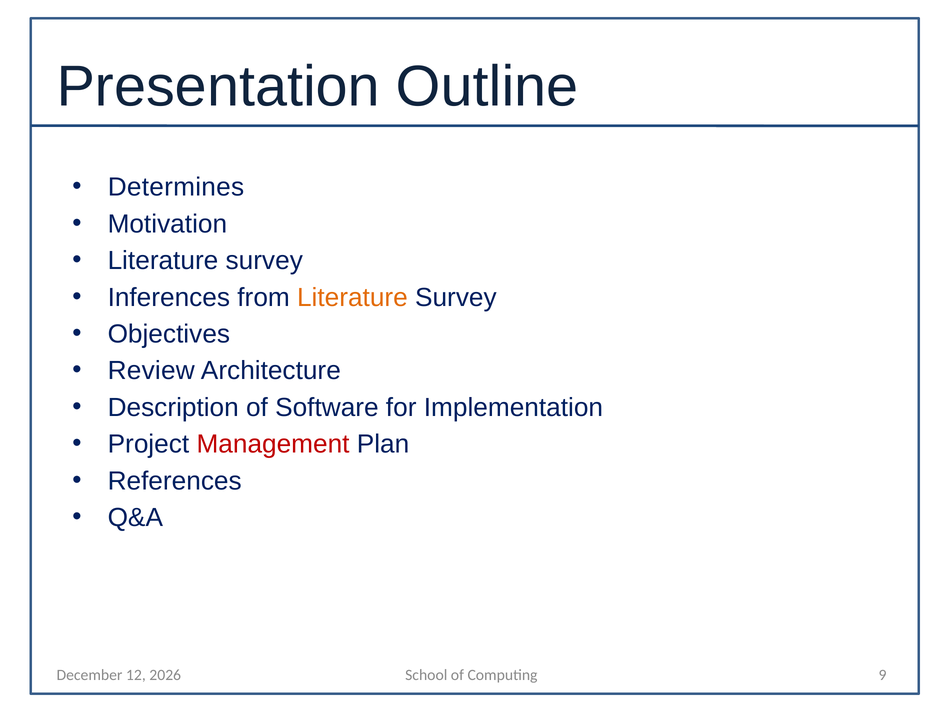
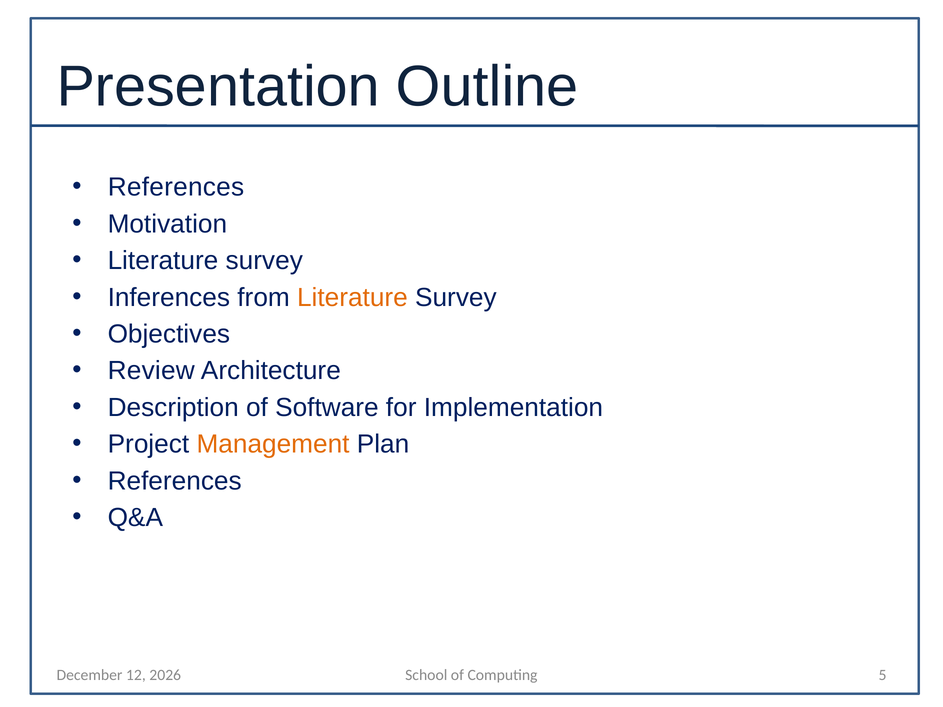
Determines at (176, 187): Determines -> References
Management colour: red -> orange
9: 9 -> 5
